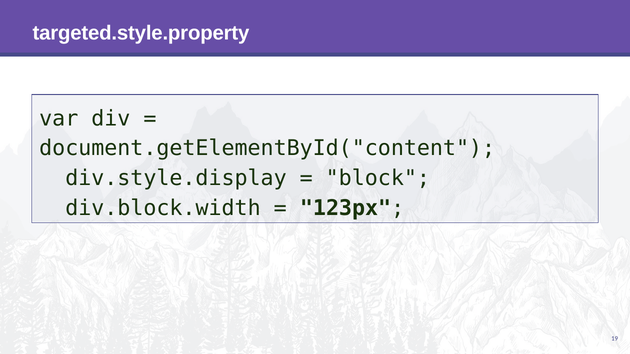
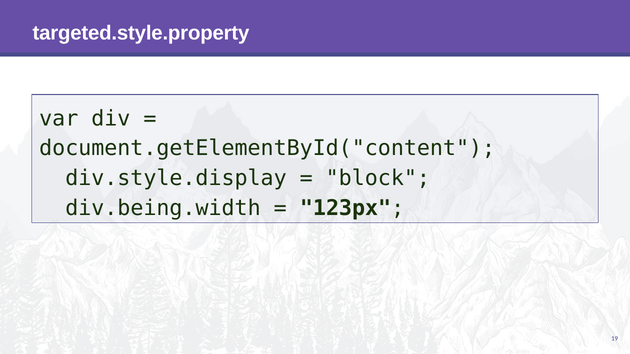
div.block.width: div.block.width -> div.being.width
